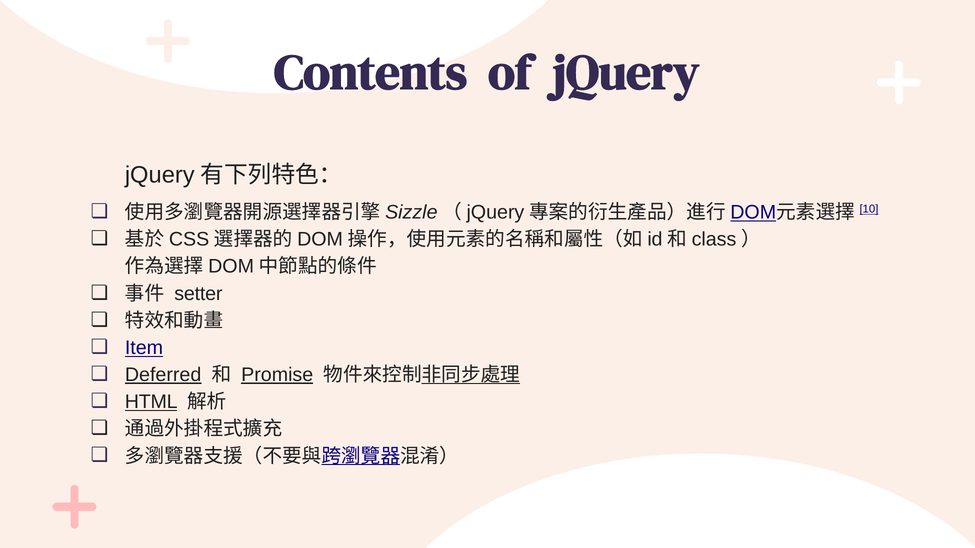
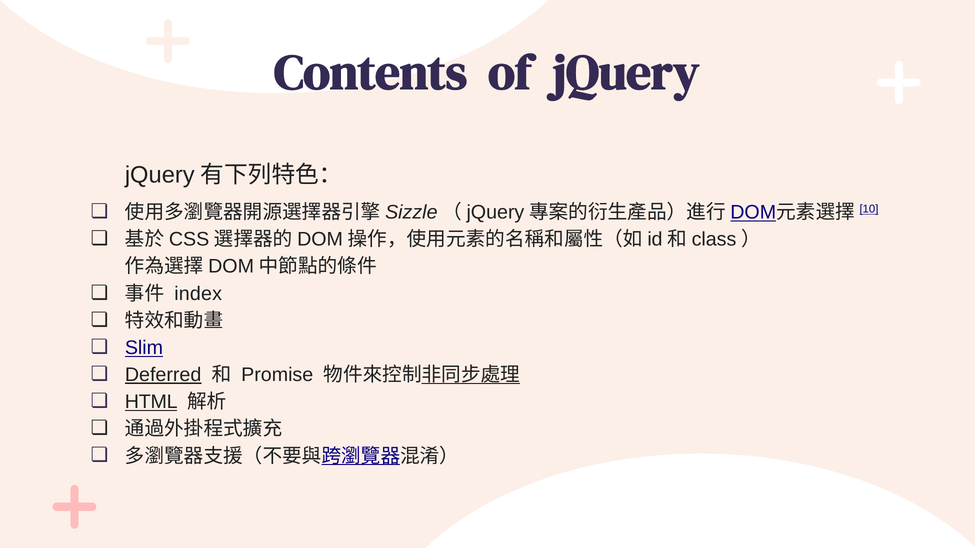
setter: setter -> index
Item: Item -> Slim
Promise underline: present -> none
